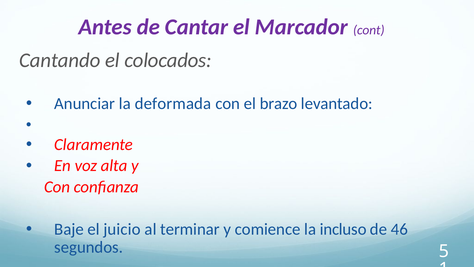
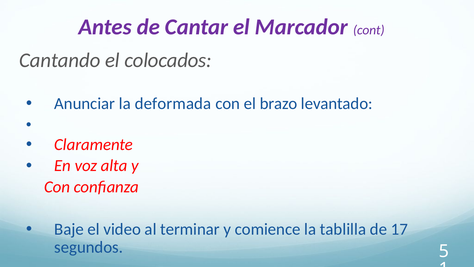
juicio: juicio -> video
incluso: incluso -> tablilla
46: 46 -> 17
